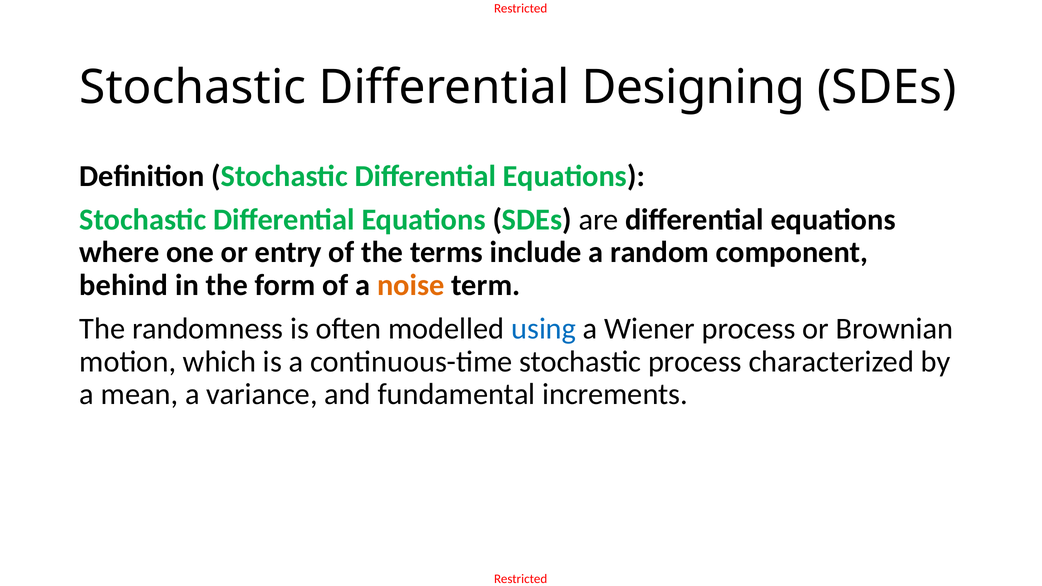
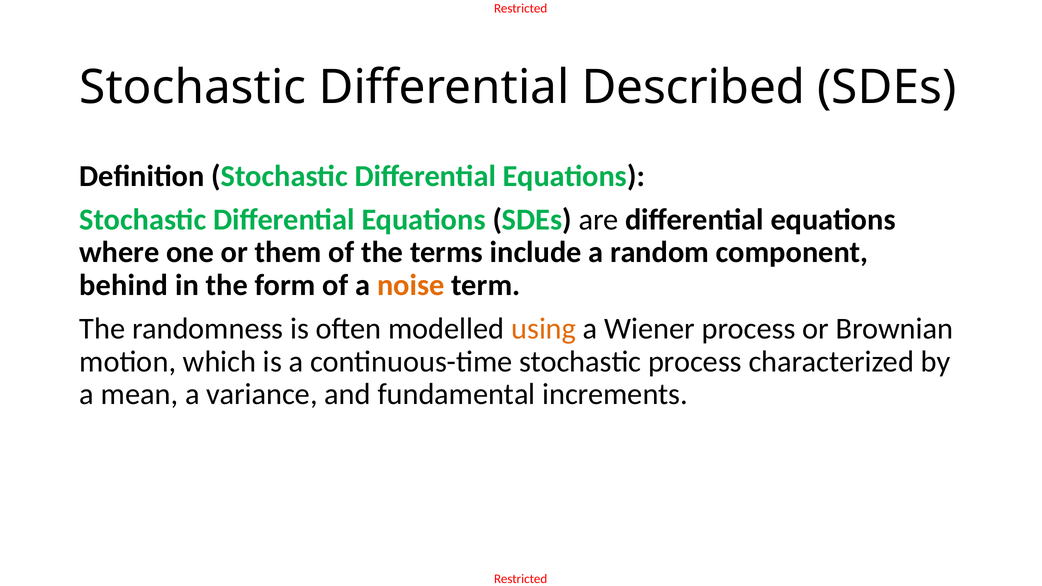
Designing: Designing -> Described
entry: entry -> them
using colour: blue -> orange
